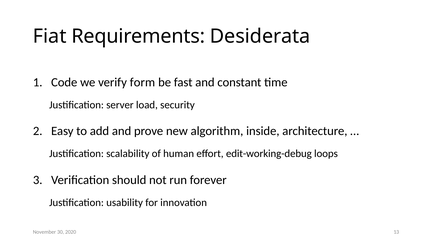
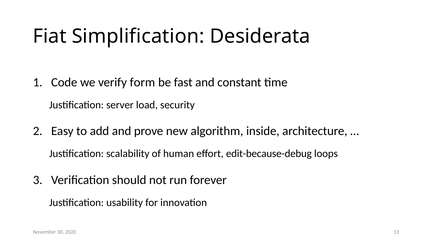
Requirements: Requirements -> Simplification
edit-working-debug: edit-working-debug -> edit-because-debug
